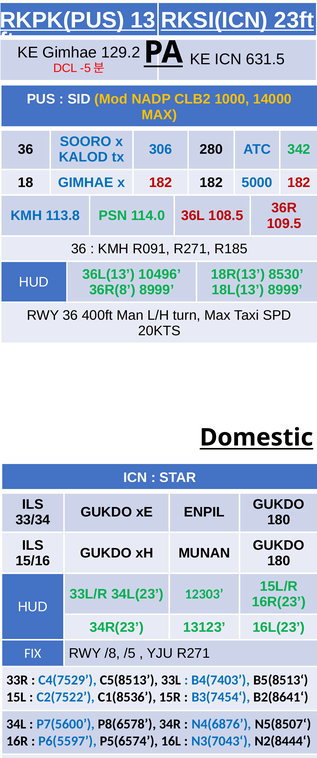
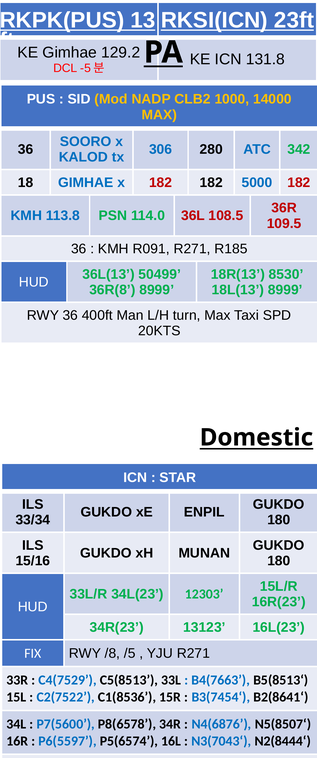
631.5: 631.5 -> 131.8
10496: 10496 -> 50499
B4(7403: B4(7403 -> B4(7663
